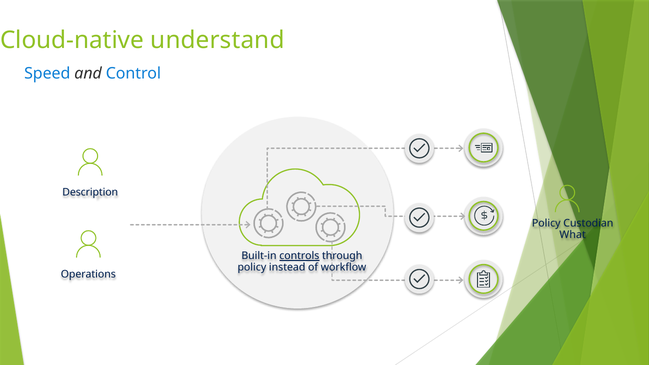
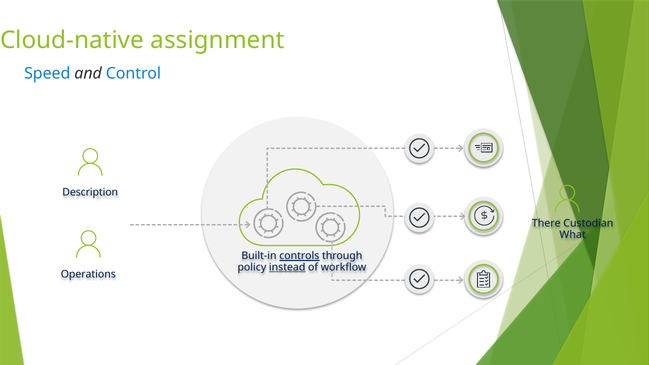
understand: understand -> assignment
Policy at (546, 223): Policy -> There
instead underline: none -> present
